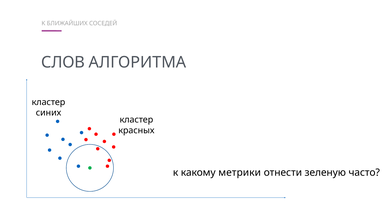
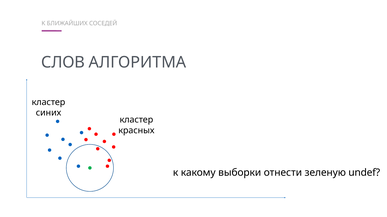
метрики: метрики -> выборки
часто: часто -> undef
